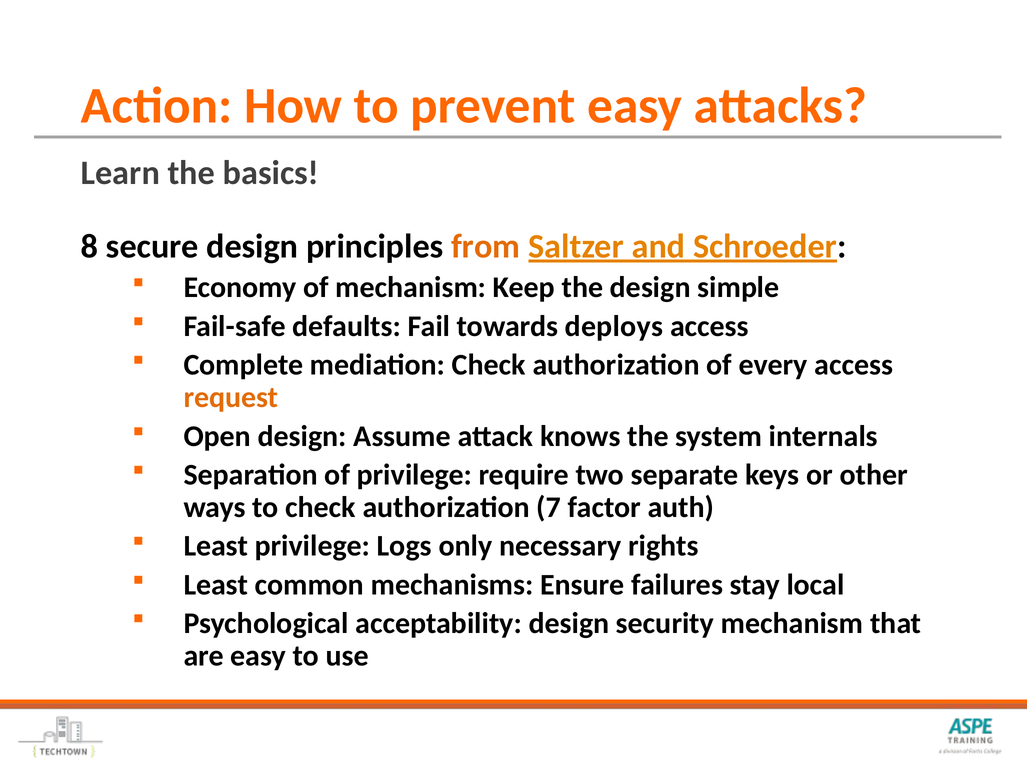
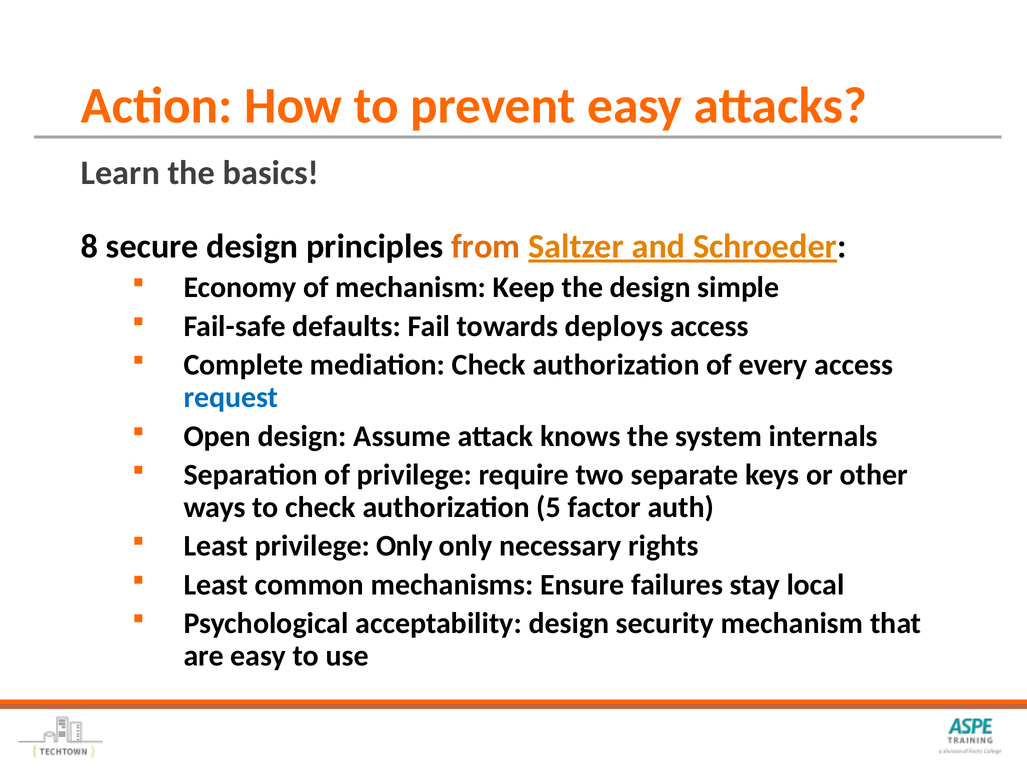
request colour: orange -> blue
7: 7 -> 5
privilege Logs: Logs -> Only
